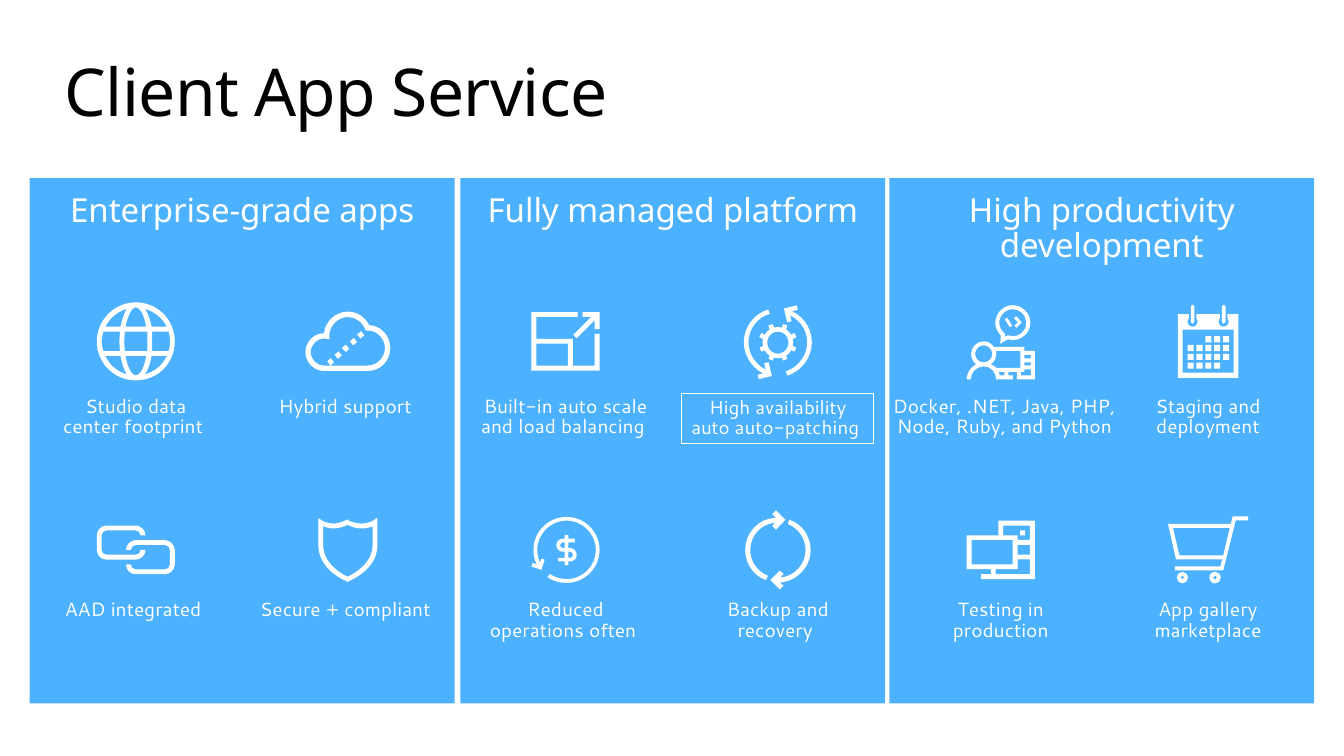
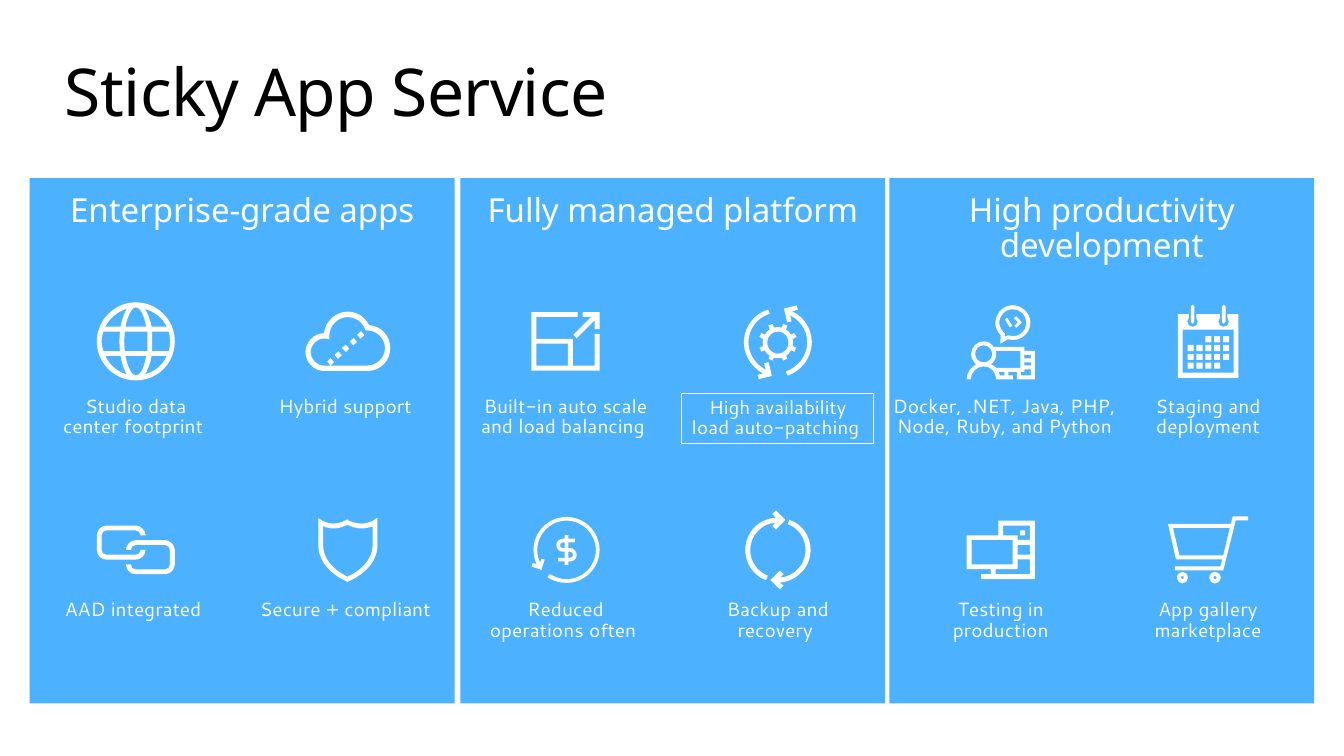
Client: Client -> Sticky
auto at (711, 428): auto -> load
